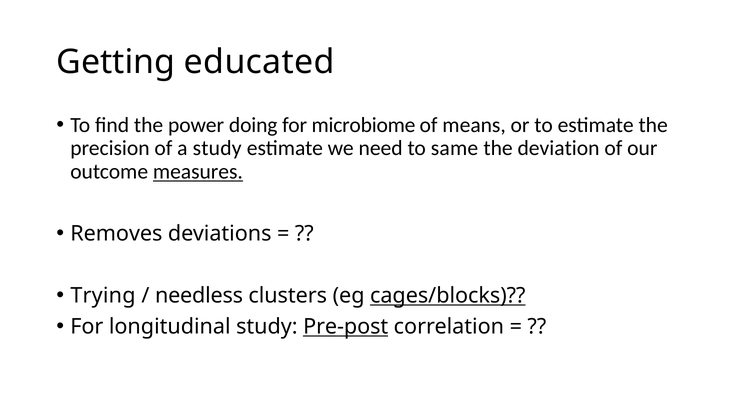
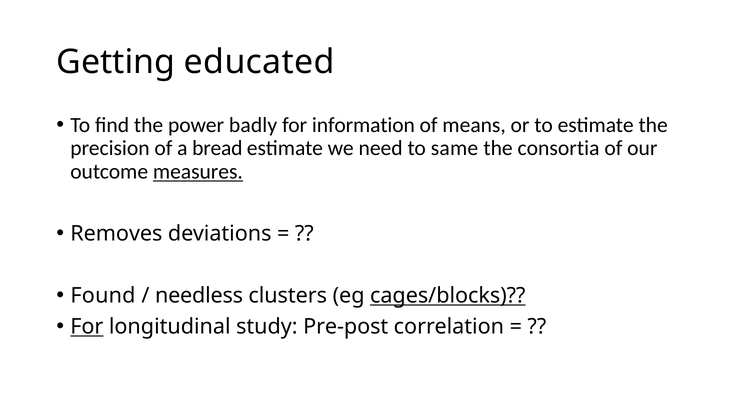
doing: doing -> badly
microbiome: microbiome -> information
a study: study -> bread
deviation: deviation -> consortia
Trying: Trying -> Found
For at (87, 327) underline: none -> present
Pre-post underline: present -> none
